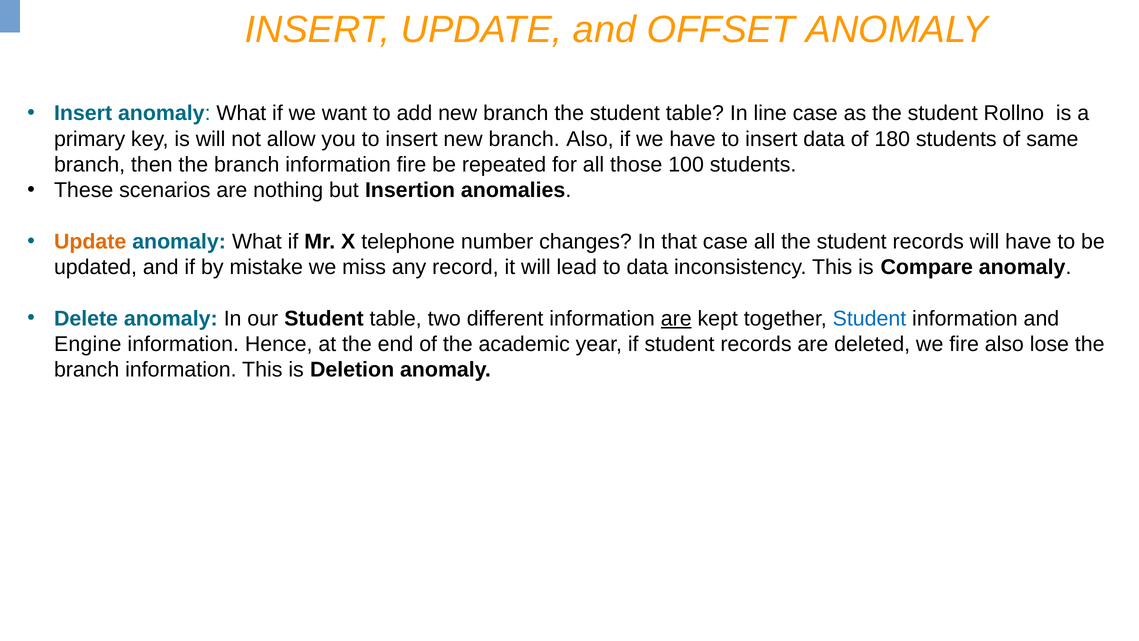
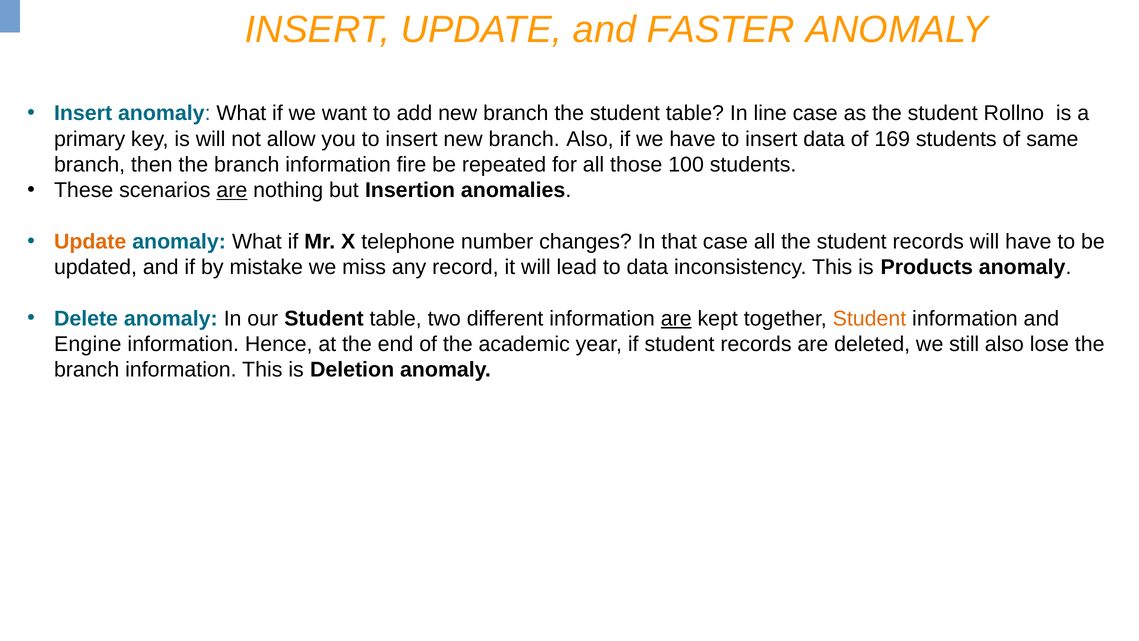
OFFSET: OFFSET -> FASTER
180: 180 -> 169
are at (232, 190) underline: none -> present
Compare: Compare -> Products
Student at (869, 318) colour: blue -> orange
we fire: fire -> still
